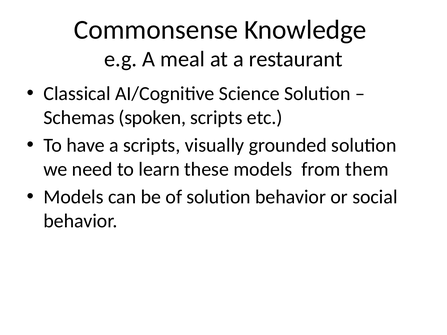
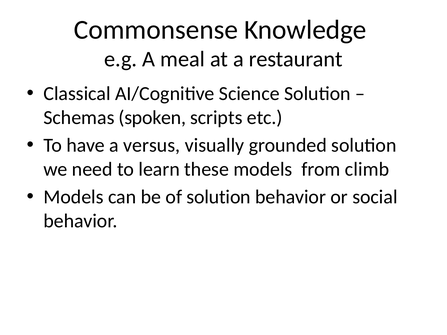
a scripts: scripts -> versus
them: them -> climb
